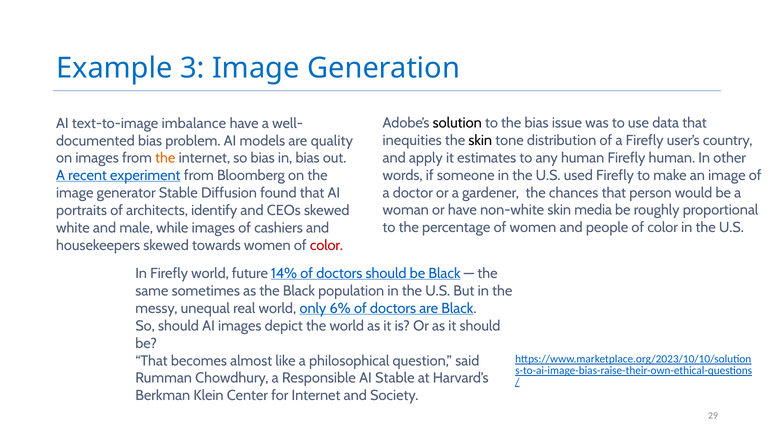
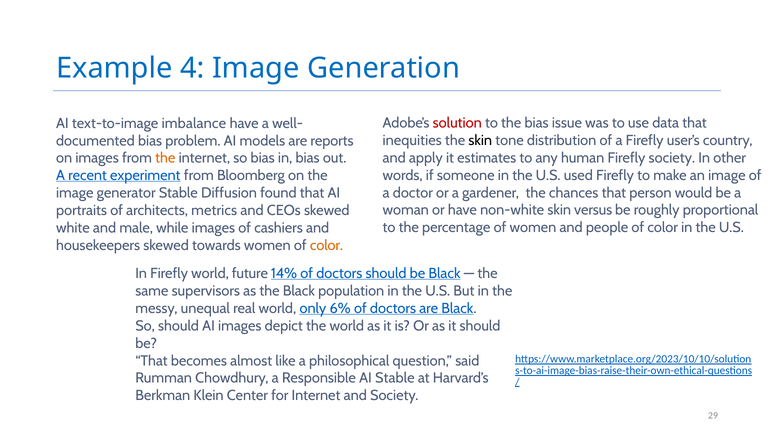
3: 3 -> 4
solution colour: black -> red
quality: quality -> reports
Firefly human: human -> society
media: media -> versus
identify: identify -> metrics
color at (326, 246) colour: red -> orange
sometimes: sometimes -> supervisors
